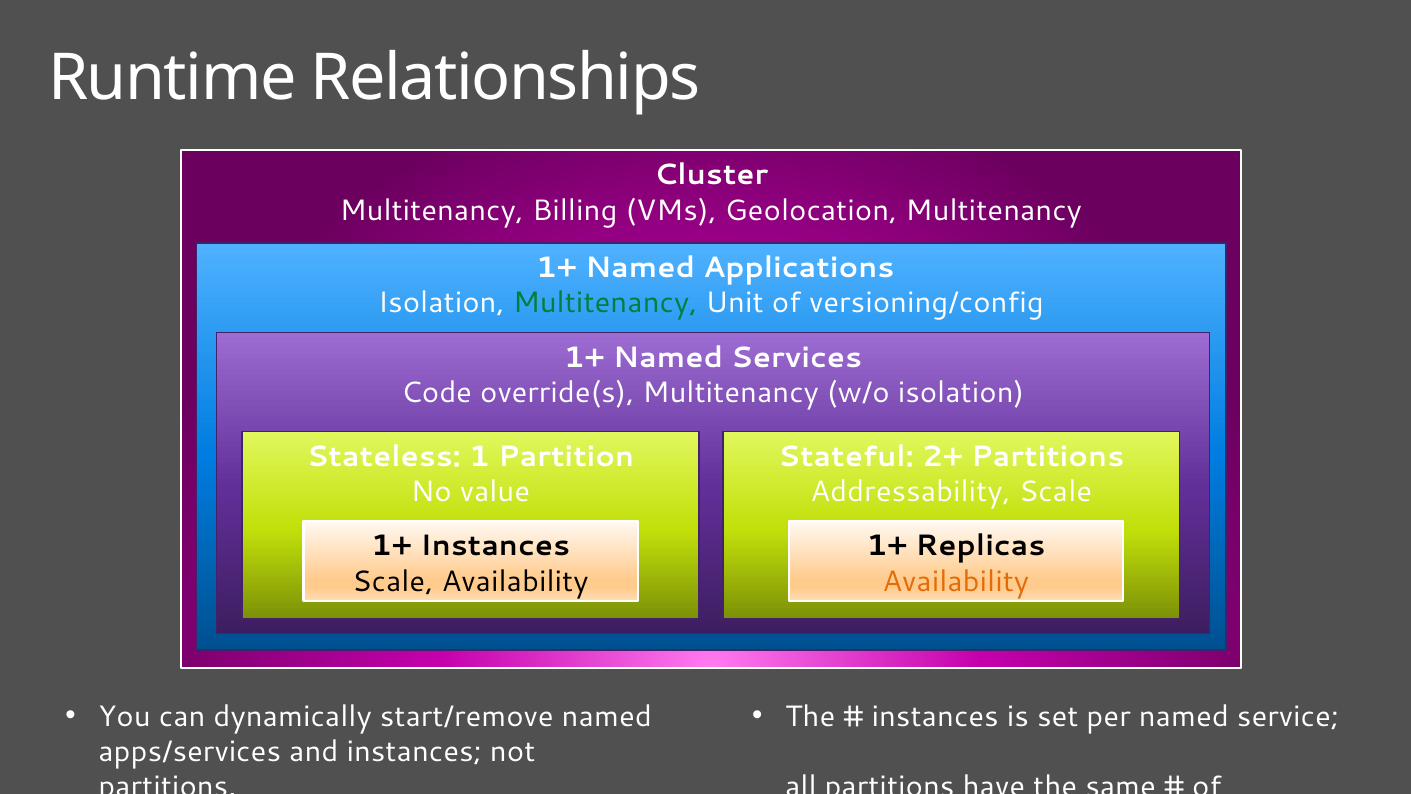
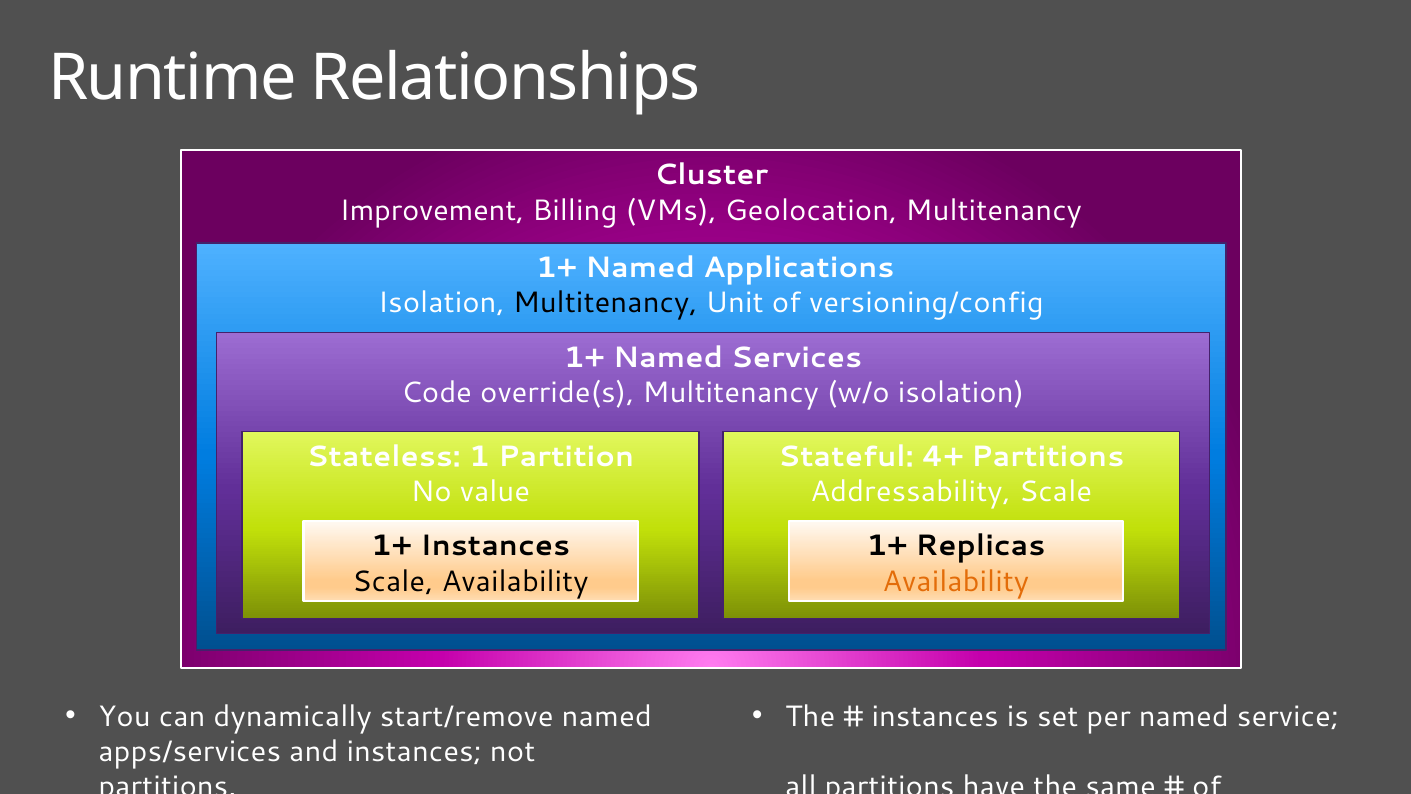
Multitenancy at (432, 210): Multitenancy -> Improvement
Multitenancy at (605, 303) colour: green -> black
2+: 2+ -> 4+
